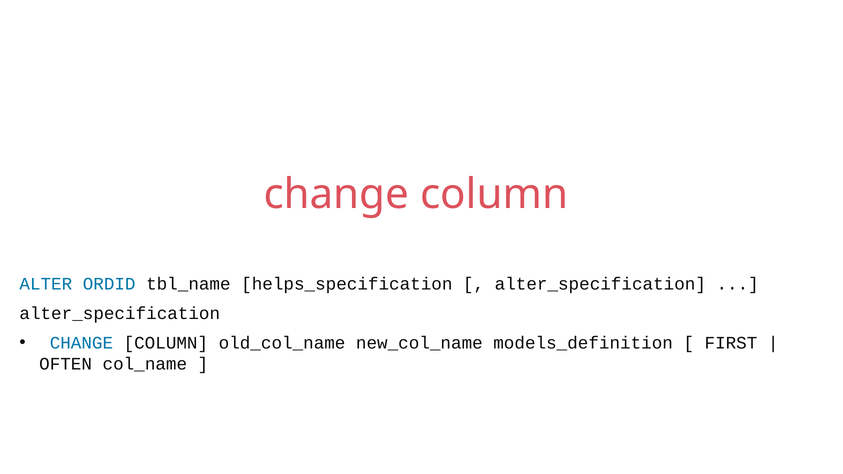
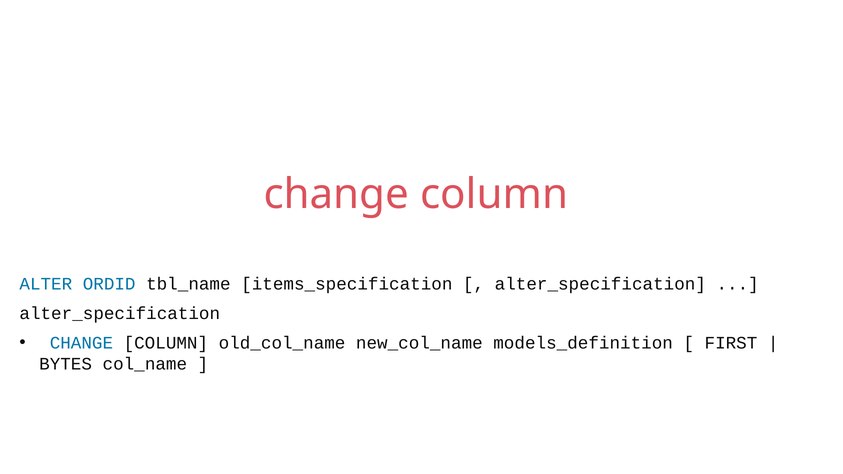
helps_specification: helps_specification -> items_specification
OFTEN: OFTEN -> BYTES
